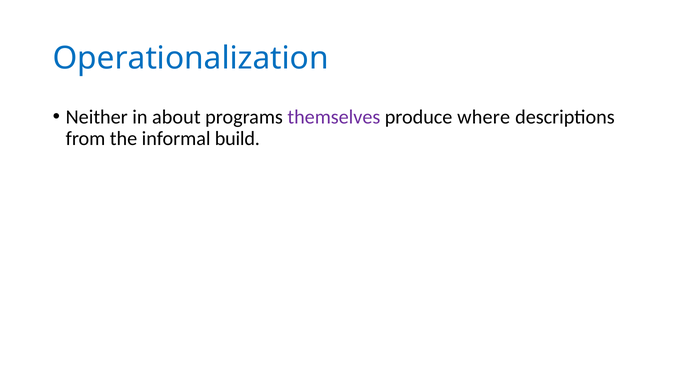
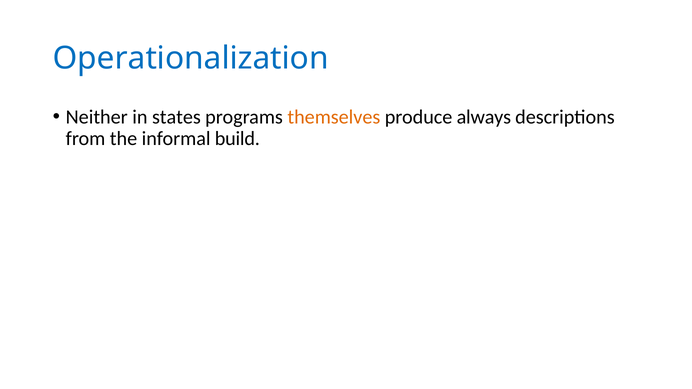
about: about -> states
themselves colour: purple -> orange
where: where -> always
